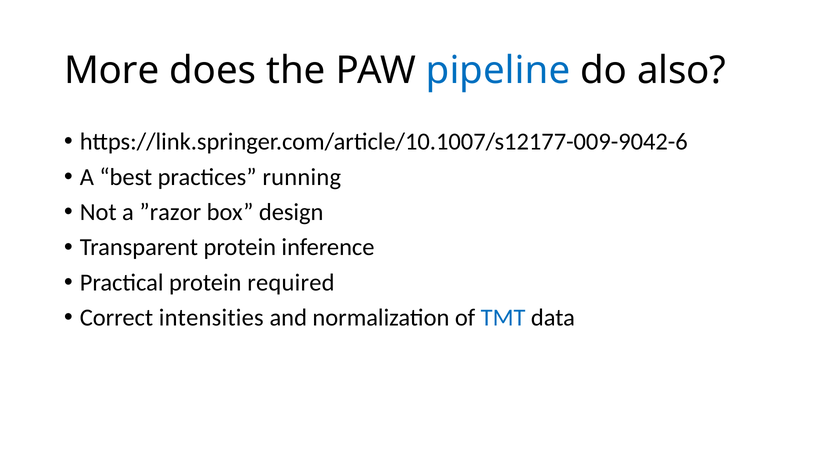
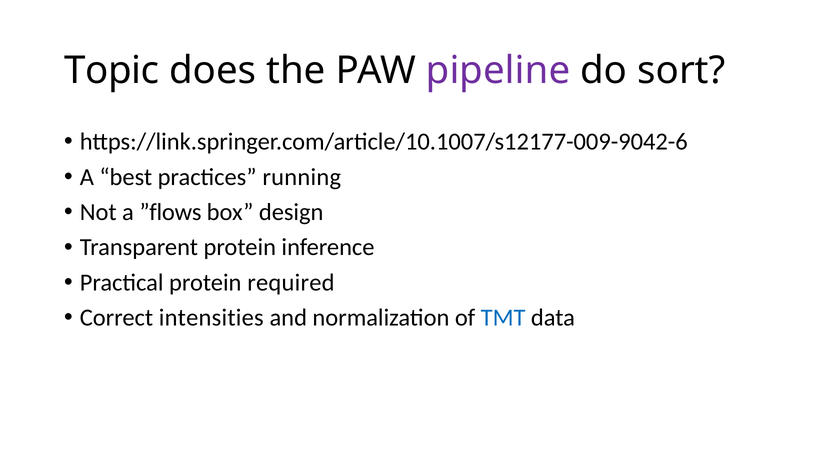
More: More -> Topic
pipeline colour: blue -> purple
also: also -> sort
”razor: ”razor -> ”flows
